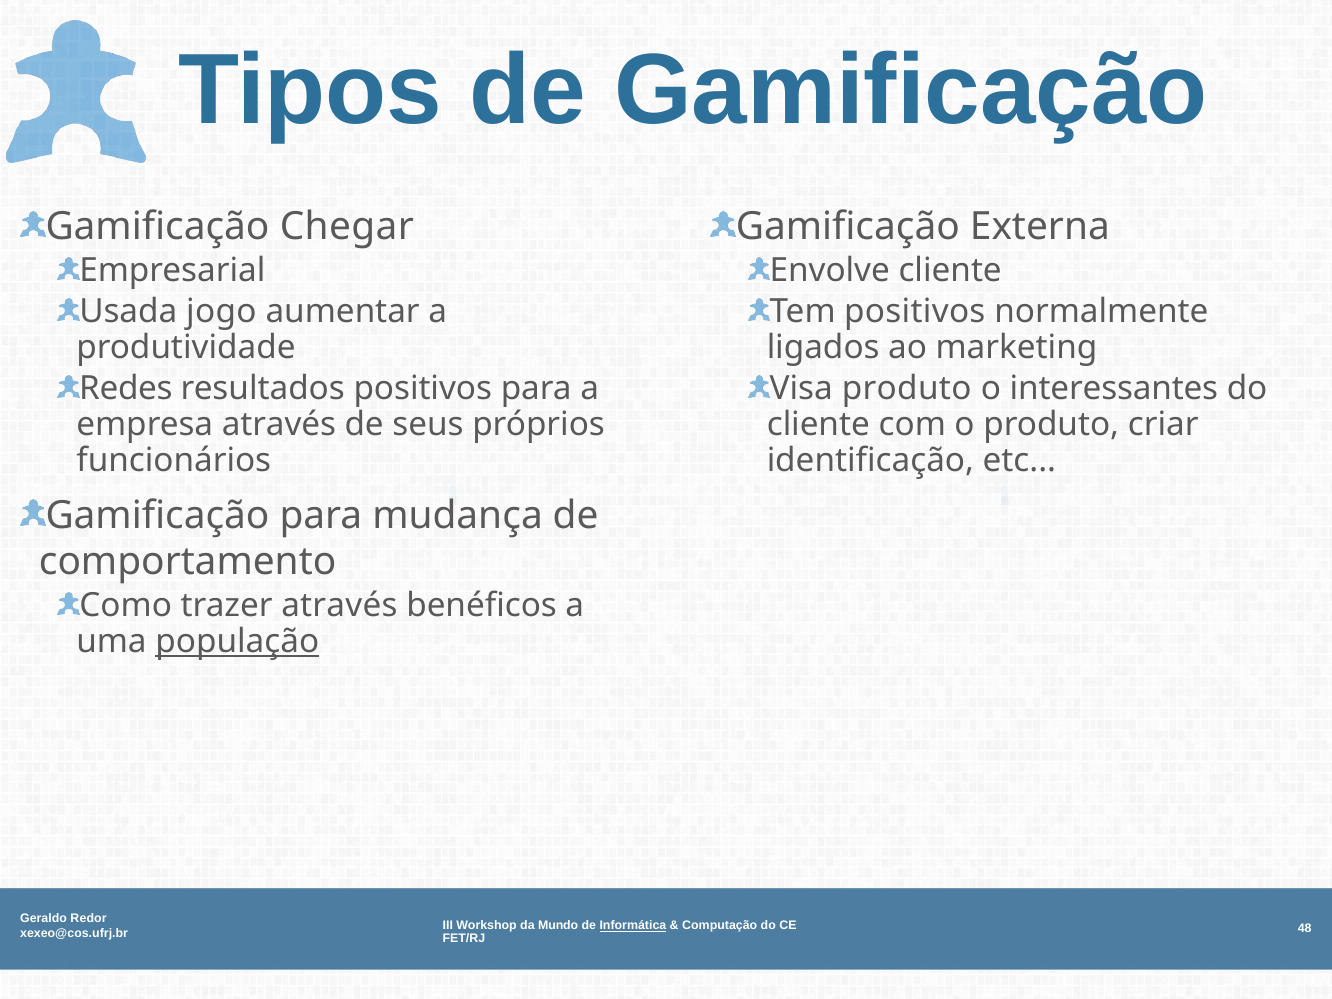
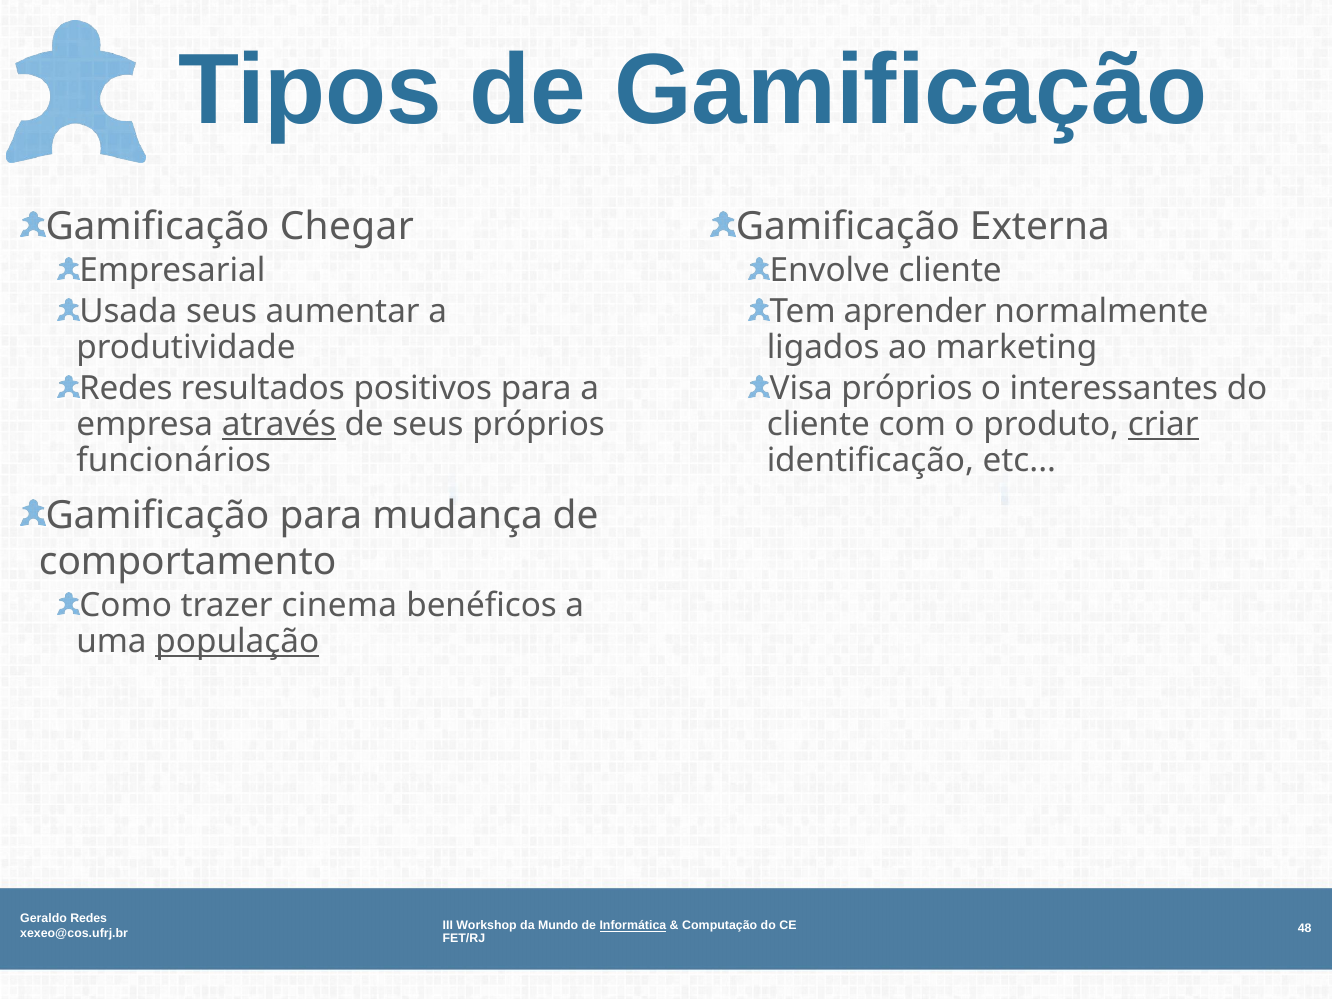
Usada jogo: jogo -> seus
Tem positivos: positivos -> aprender
Visa produto: produto -> próprios
através at (279, 425) underline: none -> present
criar underline: none -> present
trazer através: através -> cinema
Geraldo Redor: Redor -> Redes
